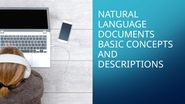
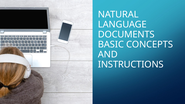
DESCRIPTIONS: DESCRIPTIONS -> INSTRUCTIONS
